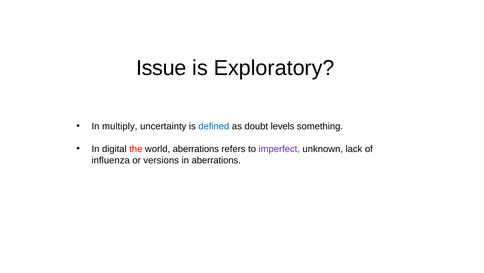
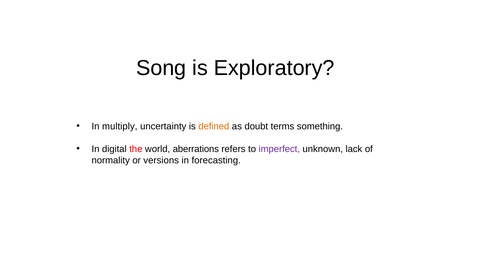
Issue: Issue -> Song
defined colour: blue -> orange
levels: levels -> terms
influenza: influenza -> normality
in aberrations: aberrations -> forecasting
